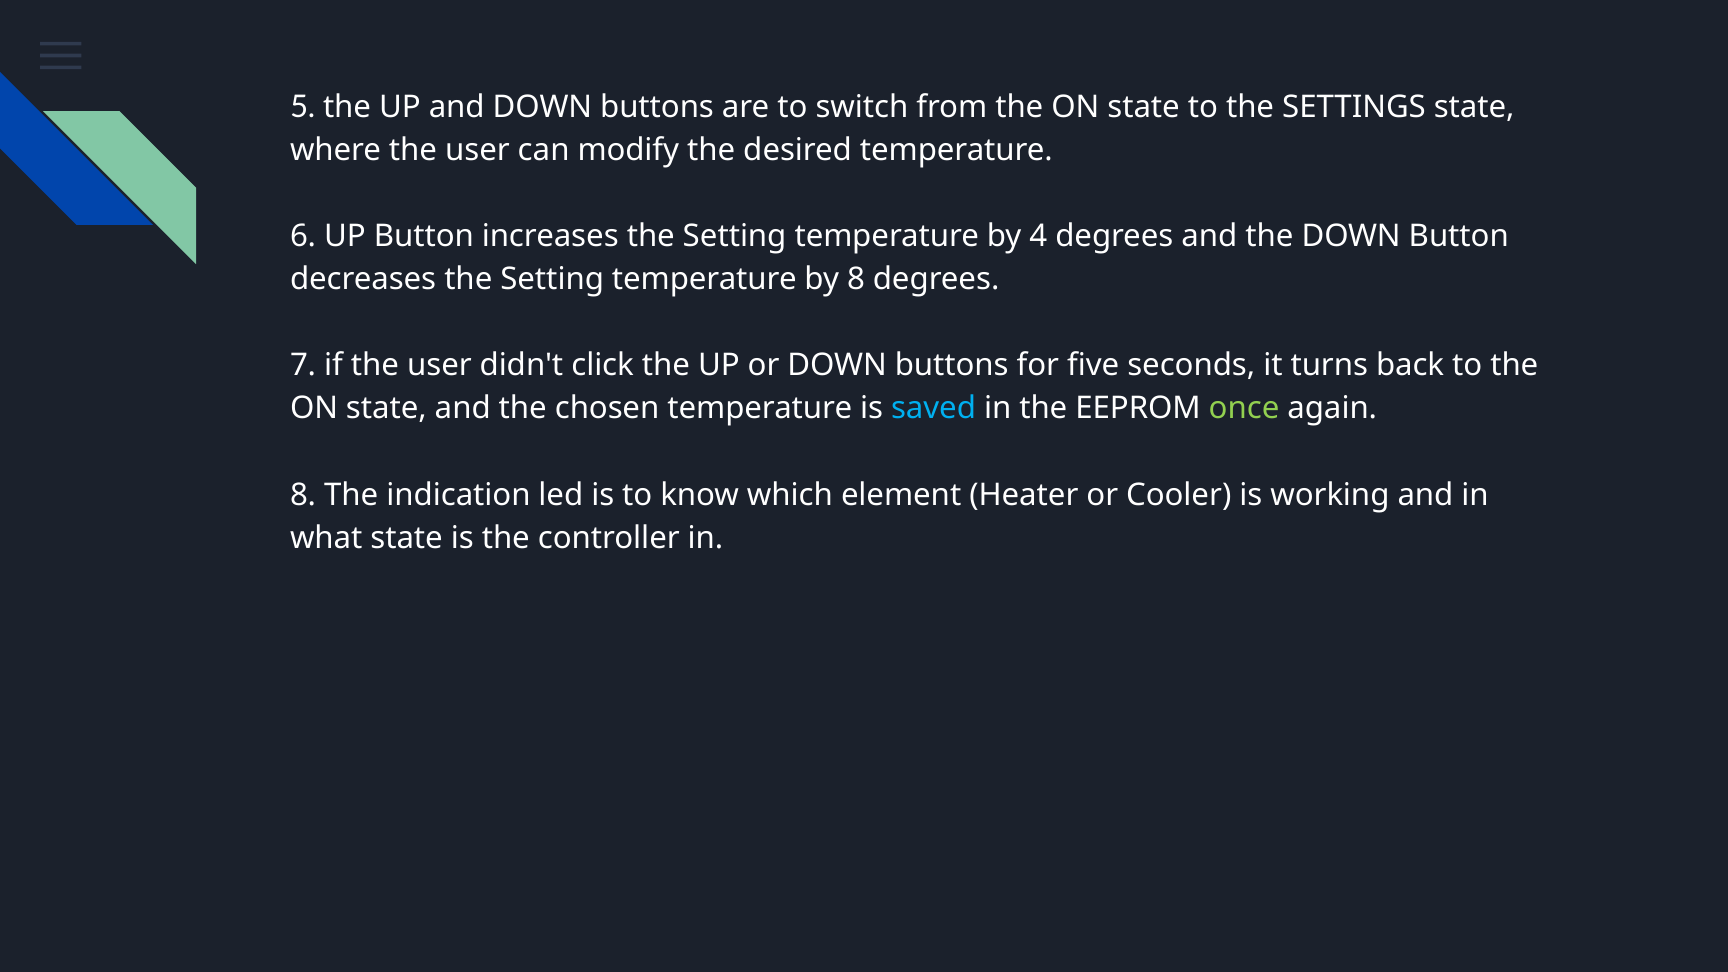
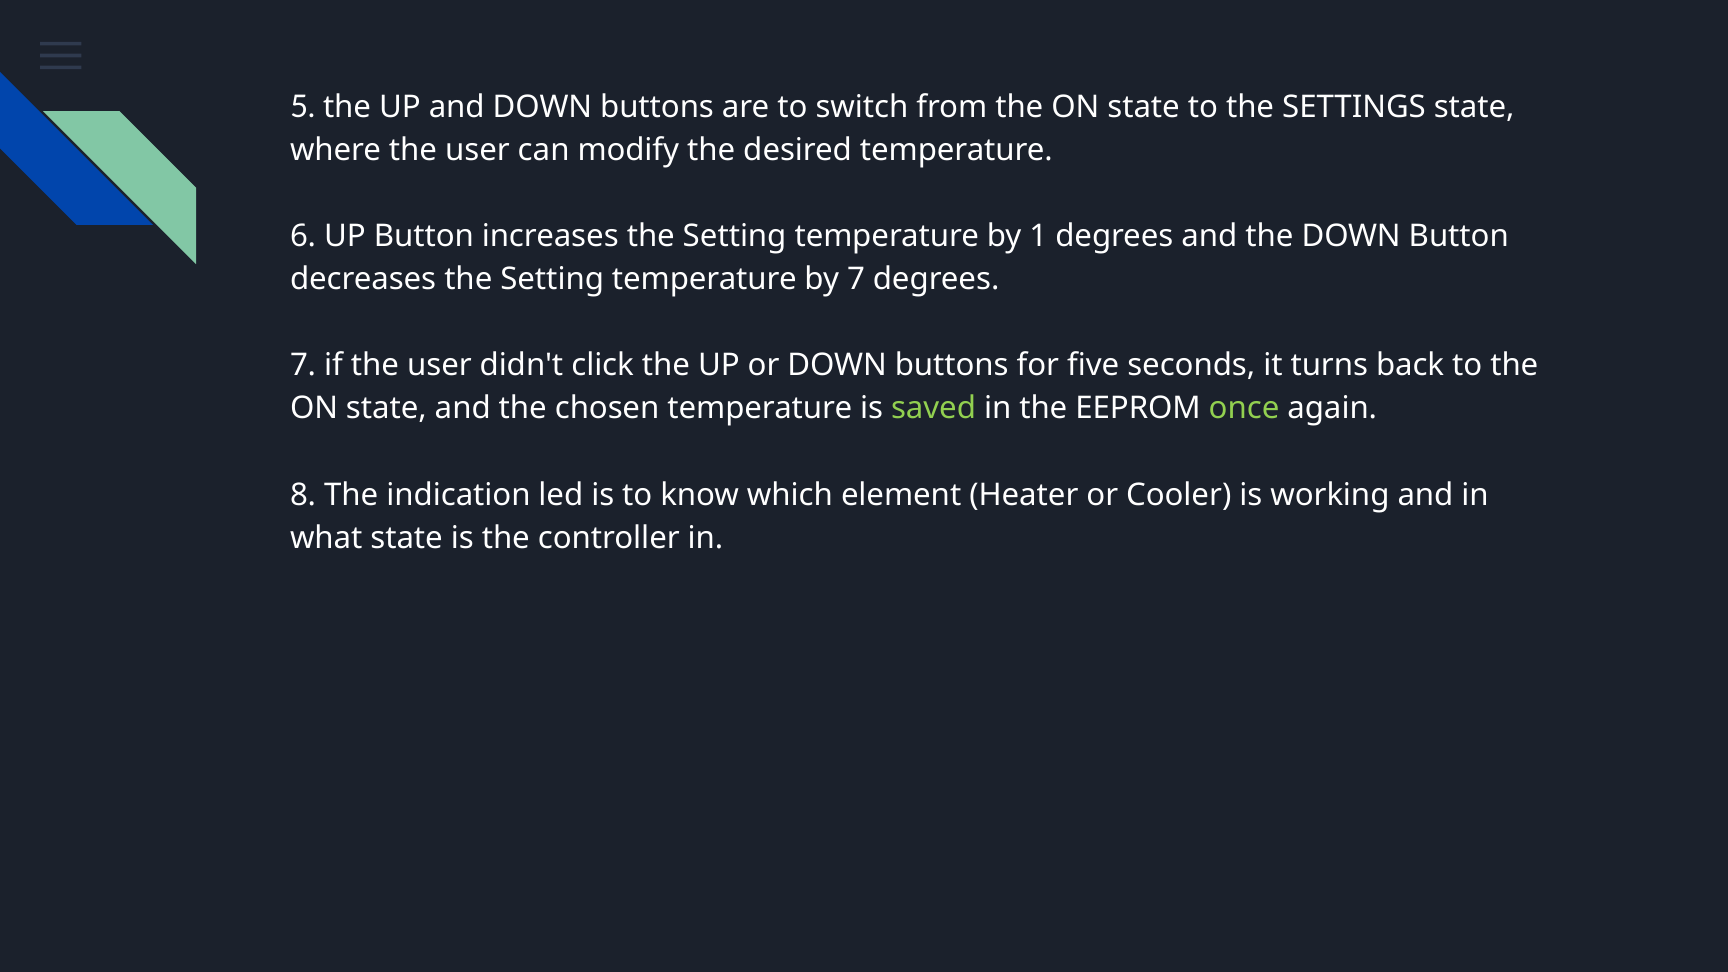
4: 4 -> 1
by 8: 8 -> 7
saved colour: light blue -> light green
